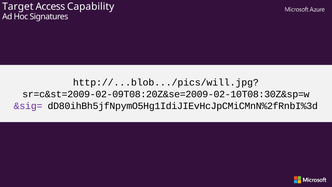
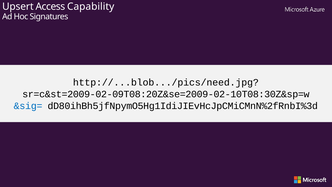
Target: Target -> Upsert
http://...blob.../pics/will.jpg: http://...blob.../pics/will.jpg -> http://...blob.../pics/need.jpg
&sig= colour: purple -> blue
